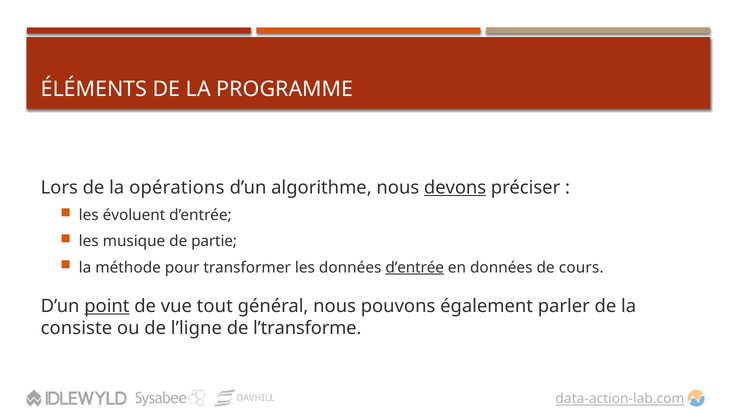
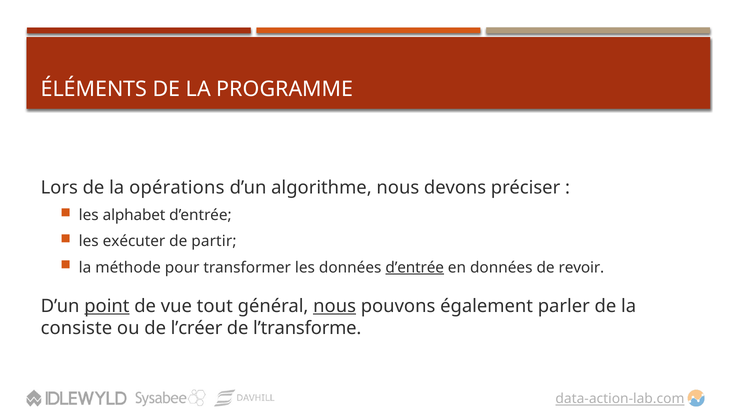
devons underline: present -> none
évoluent: évoluent -> alphabet
musique: musique -> exécuter
partie: partie -> partir
cours: cours -> revoir
nous at (335, 307) underline: none -> present
l’ligne: l’ligne -> l’créer
